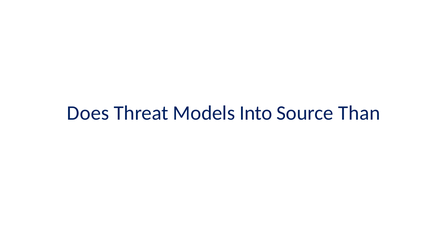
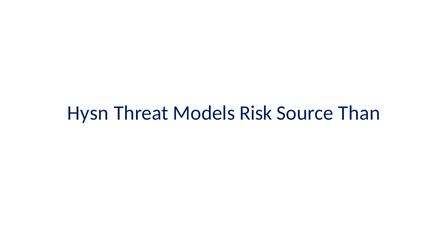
Does: Does -> Hysn
Into: Into -> Risk
